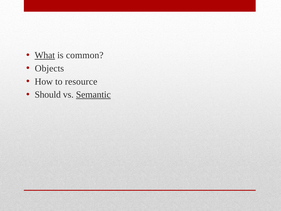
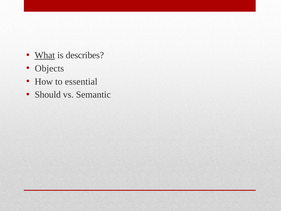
common: common -> describes
resource: resource -> essential
Semantic underline: present -> none
